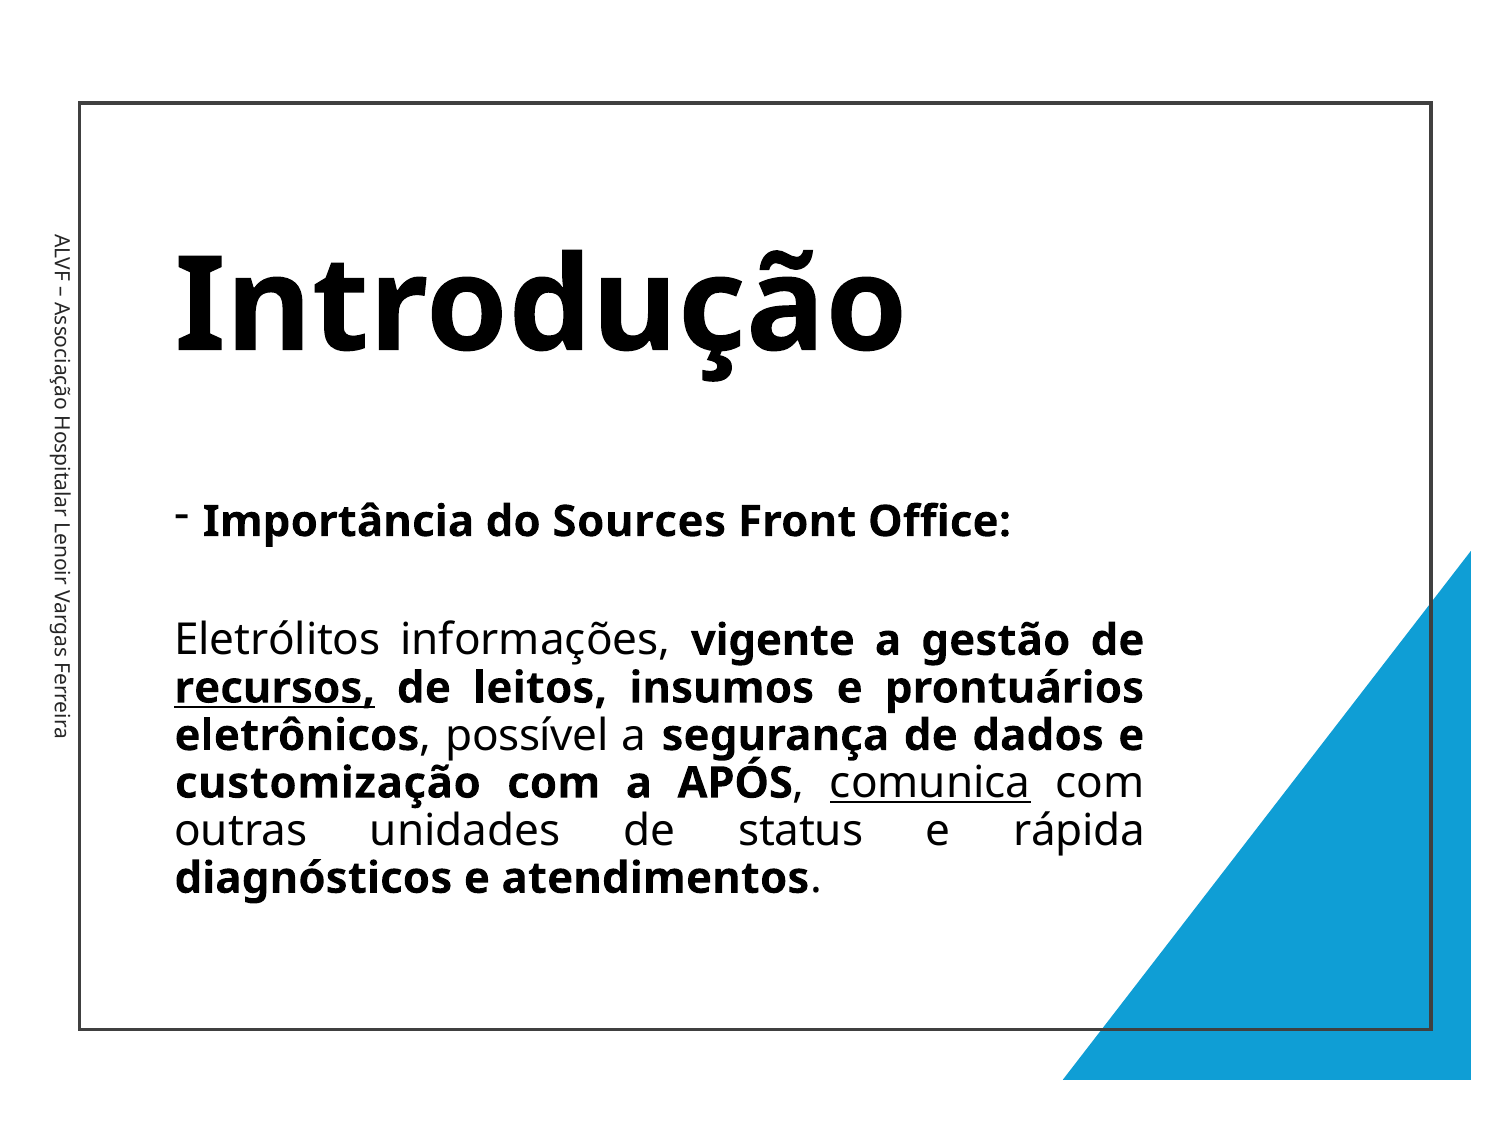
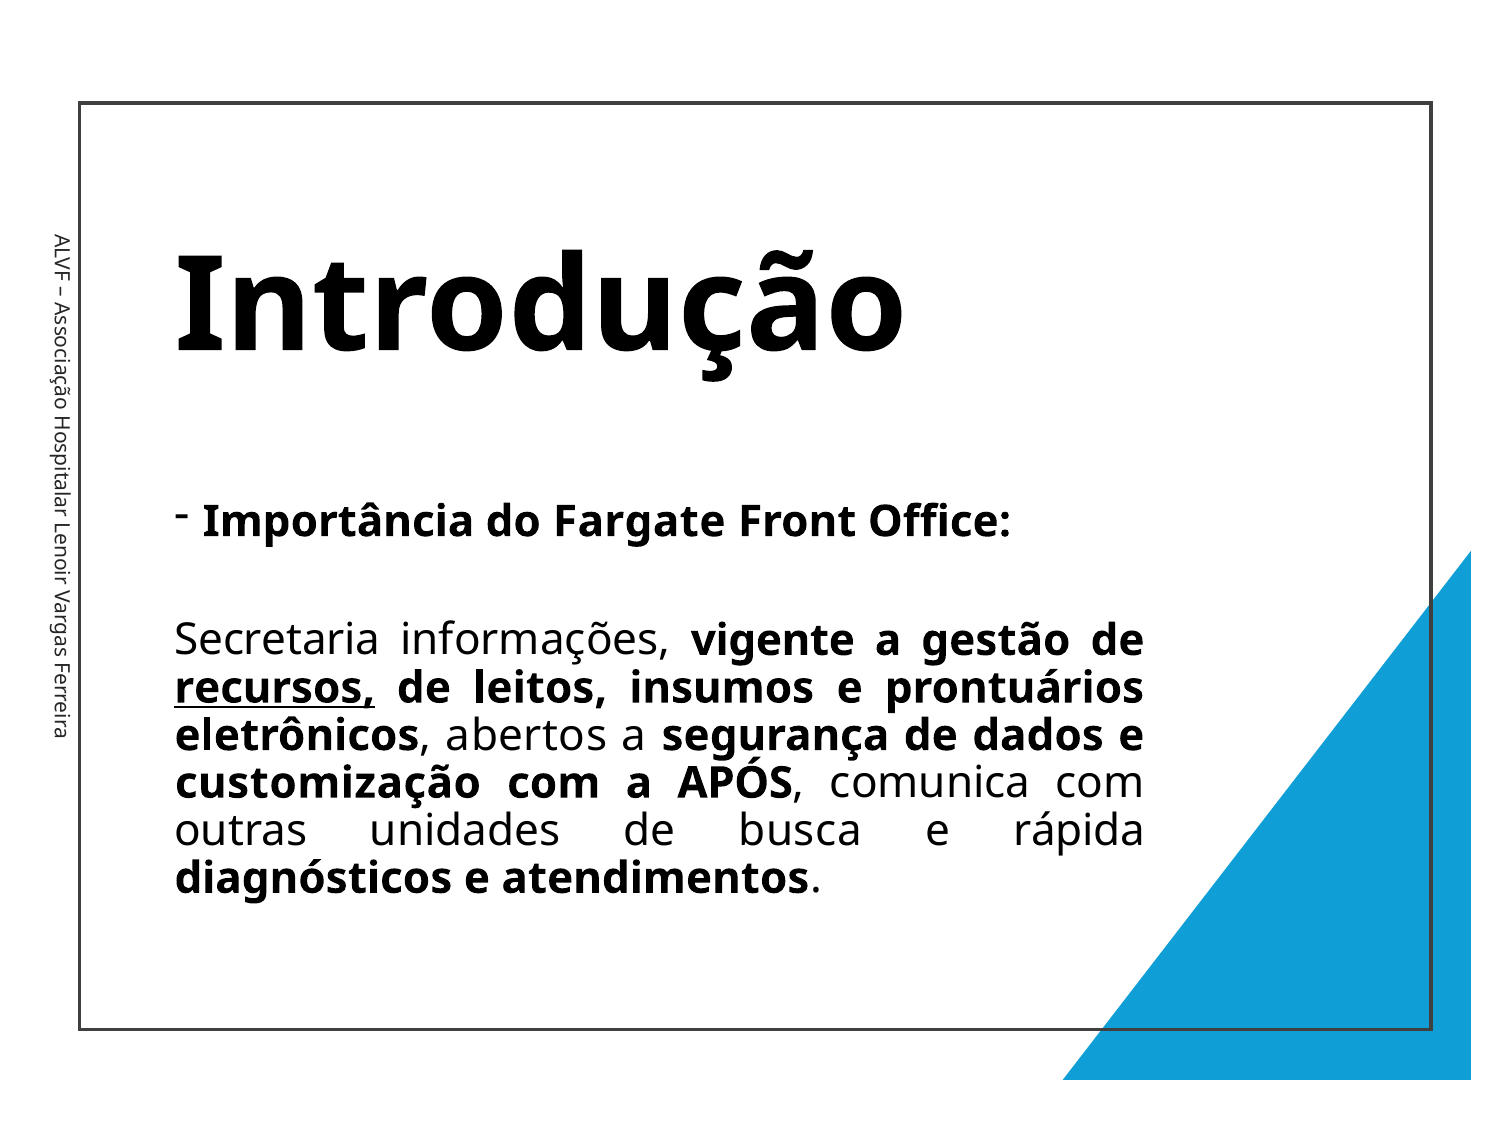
Sources: Sources -> Fargate
Eletrólitos: Eletrólitos -> Secretaria
possível: possível -> abertos
comunica underline: present -> none
status: status -> busca
